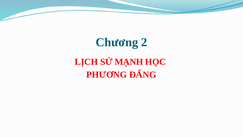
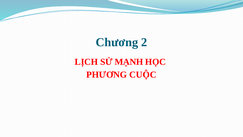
ĐẤNG: ĐẤNG -> CUỘC
